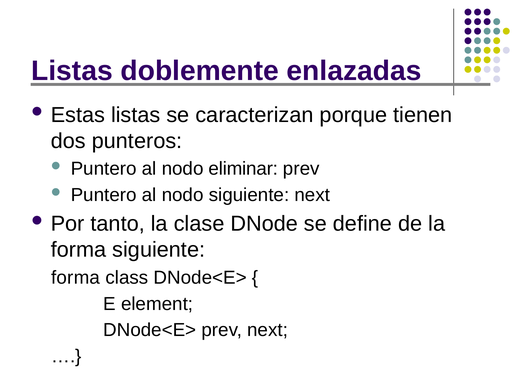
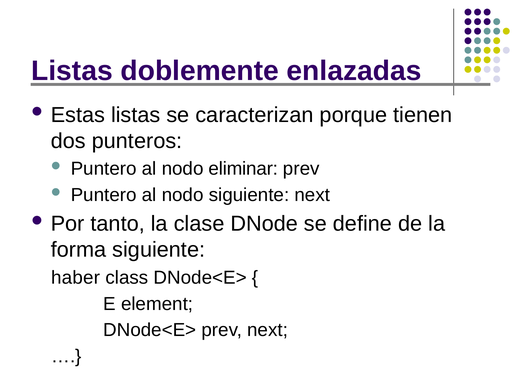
forma at (76, 278): forma -> haber
